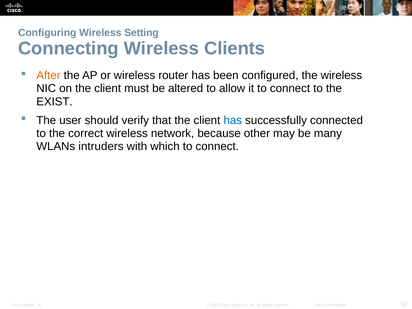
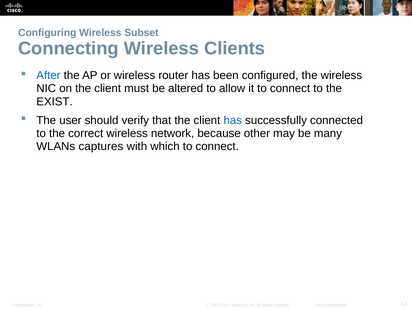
Setting: Setting -> Subset
After colour: orange -> blue
intruders: intruders -> captures
